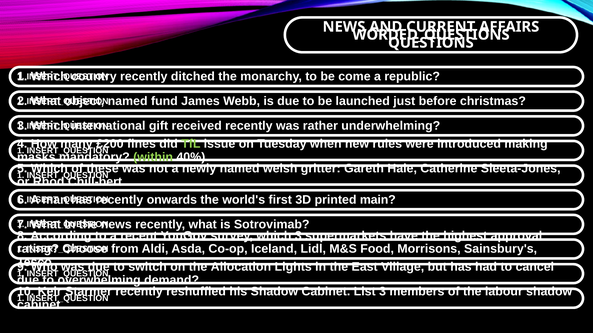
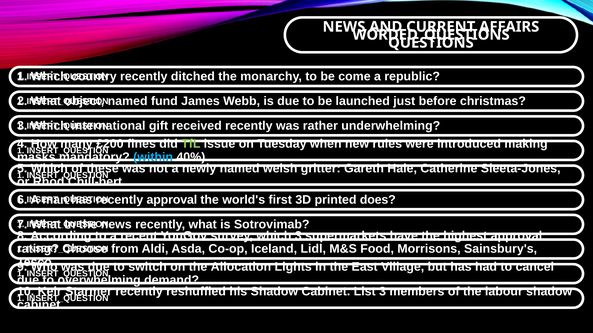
within colour: light green -> light blue
recently onwards: onwards -> approval
main: main -> does
